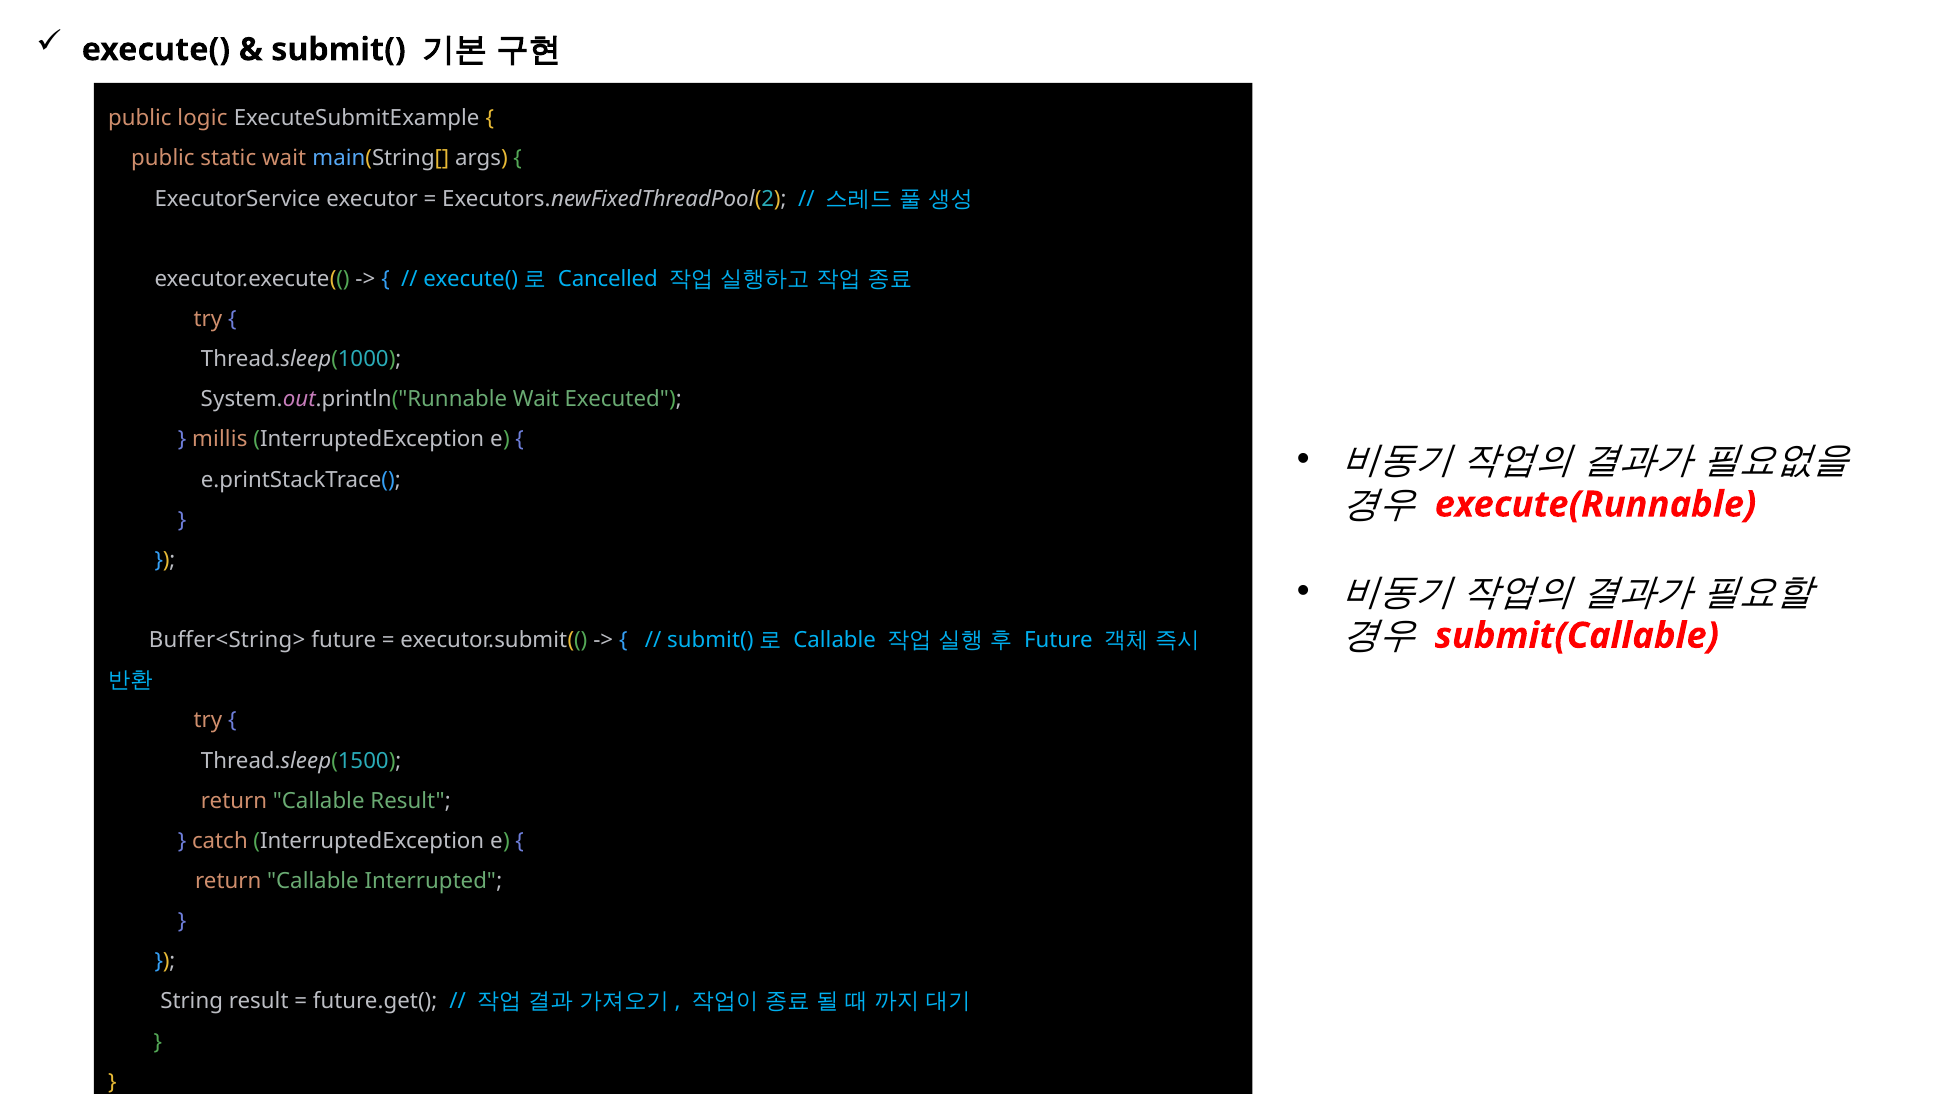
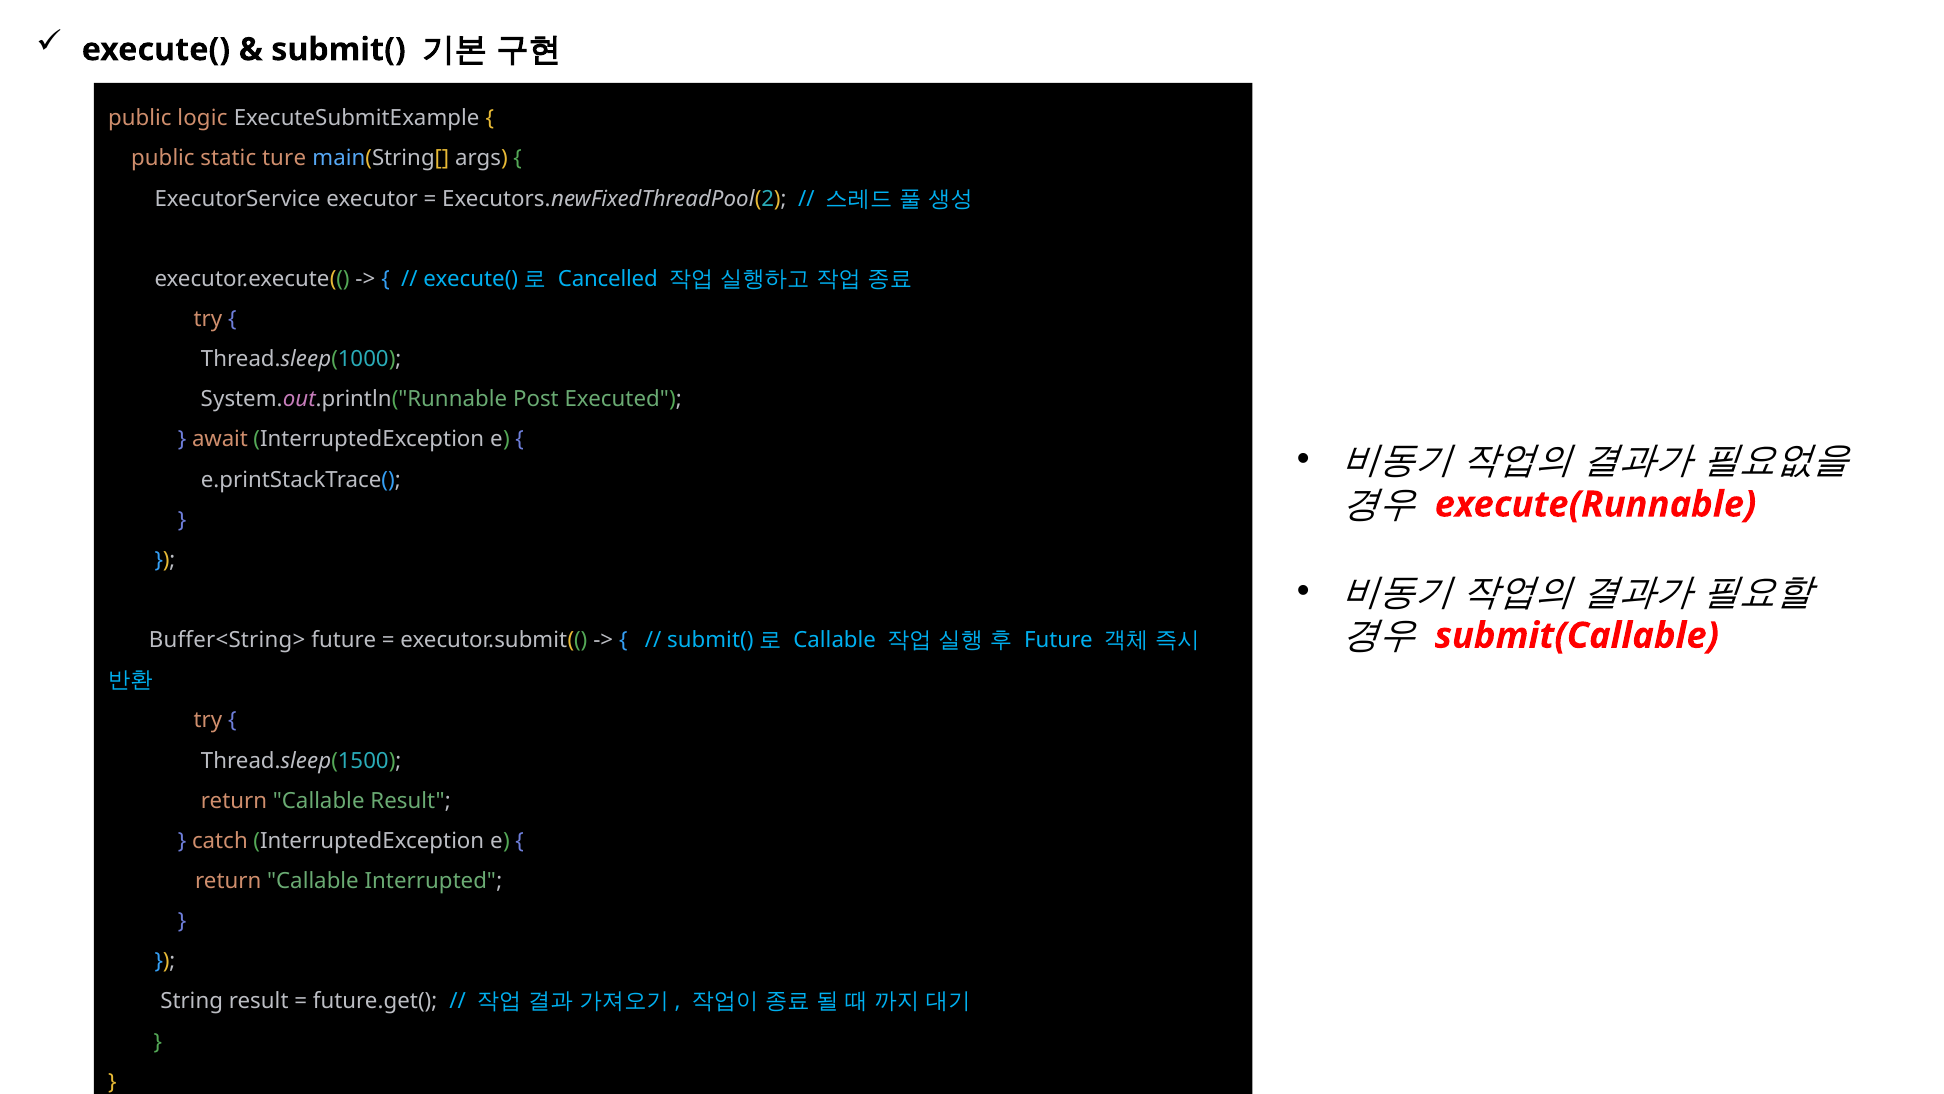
static wait: wait -> ture
System.out.println("Runnable Wait: Wait -> Post
millis: millis -> await
